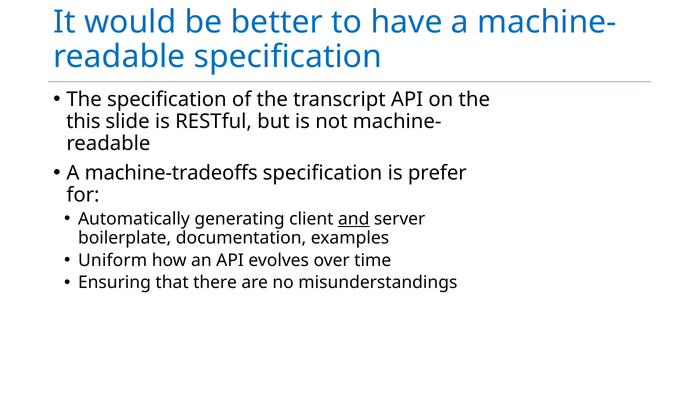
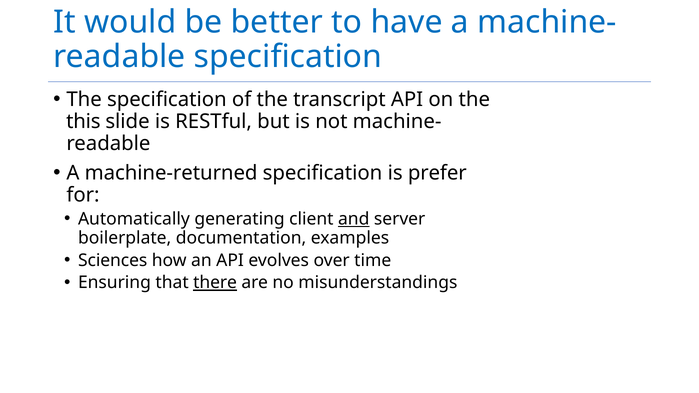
machine-tradeoffs: machine-tradeoffs -> machine-returned
Uniform: Uniform -> Sciences
there underline: none -> present
